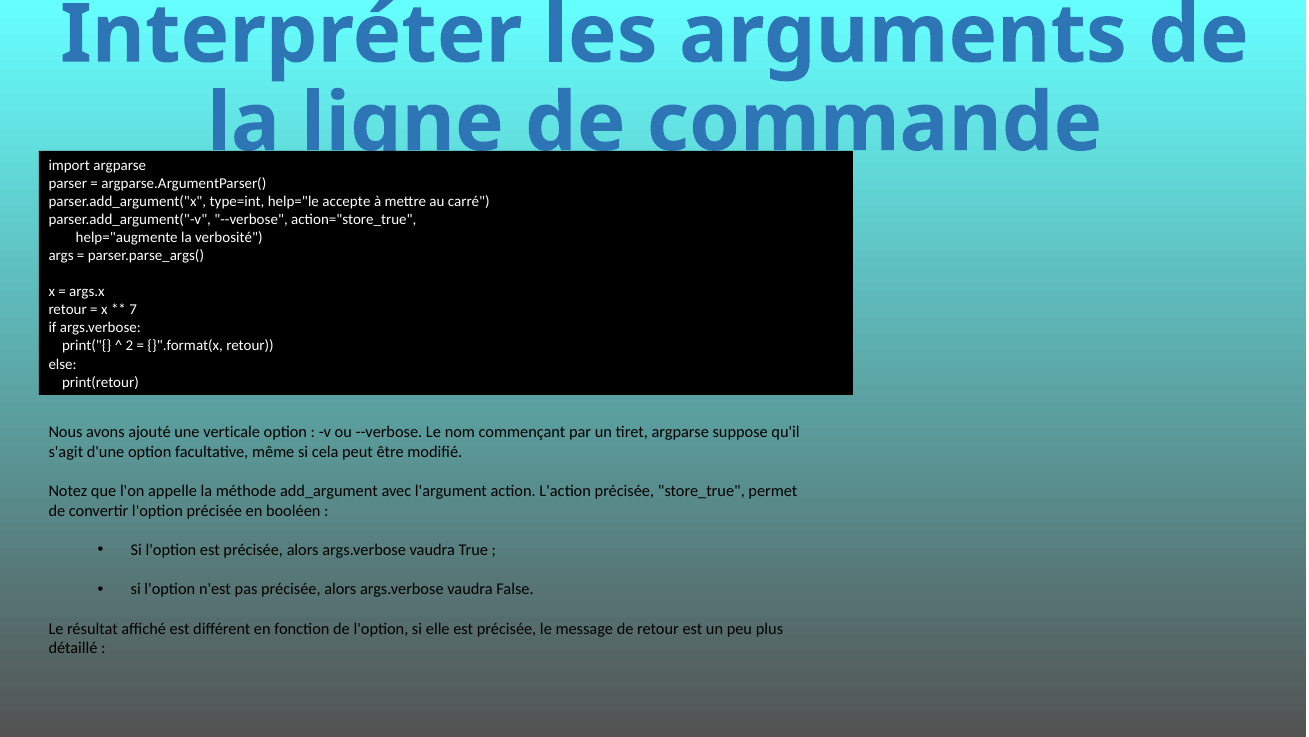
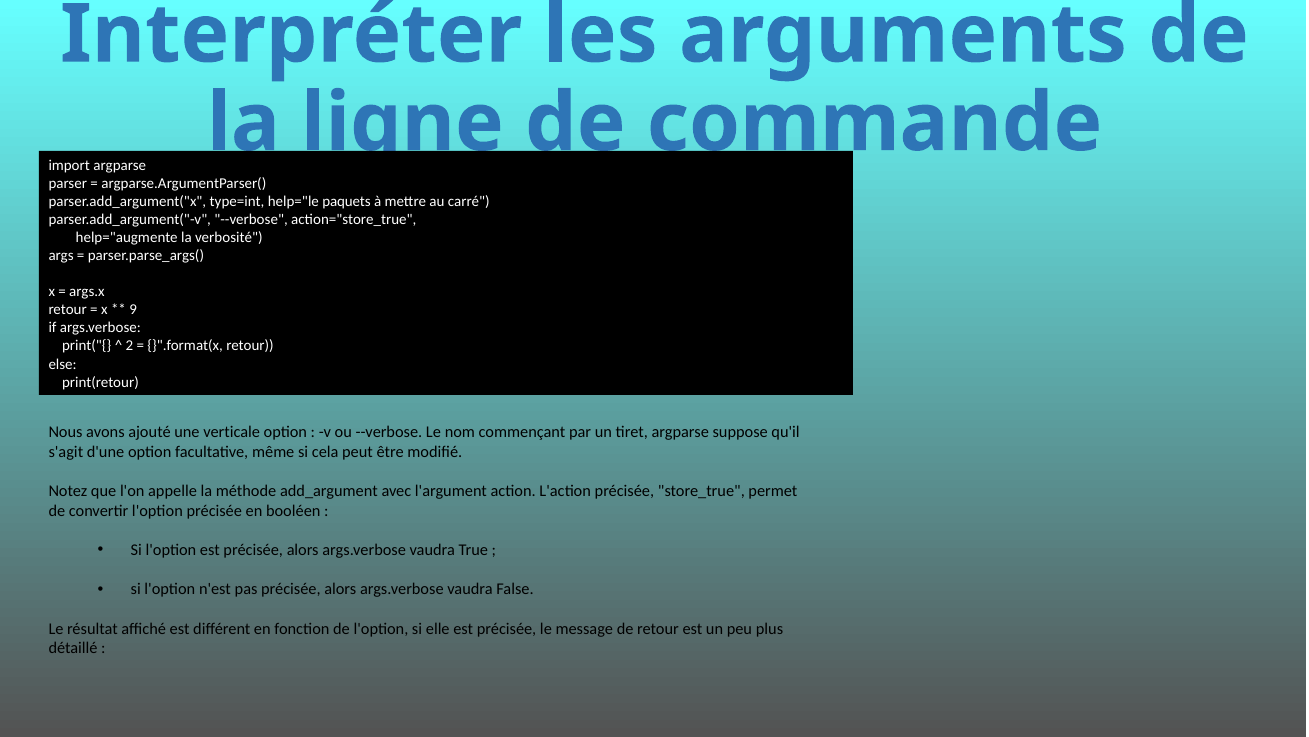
accepte: accepte -> paquets
7: 7 -> 9
